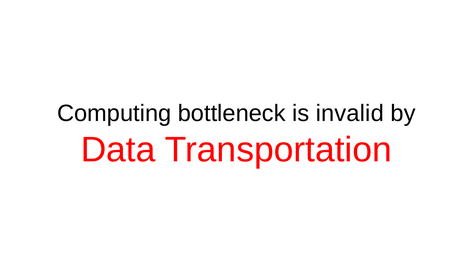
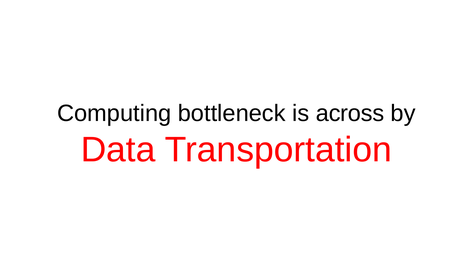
invalid: invalid -> across
